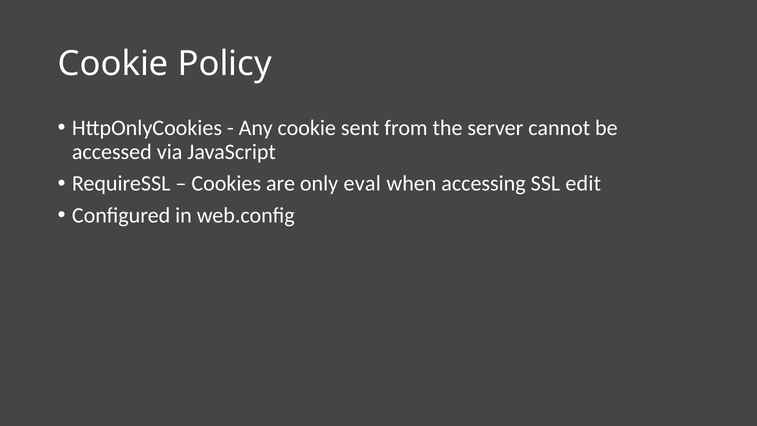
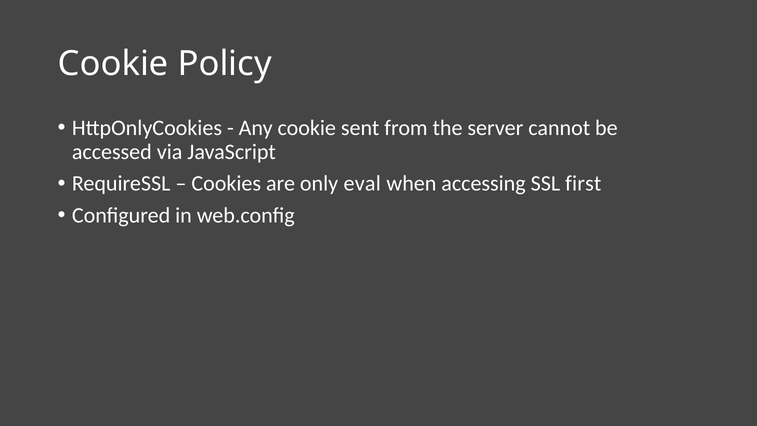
edit: edit -> first
